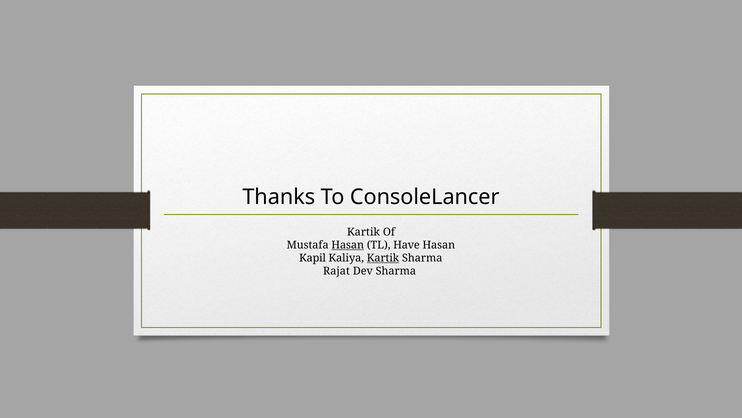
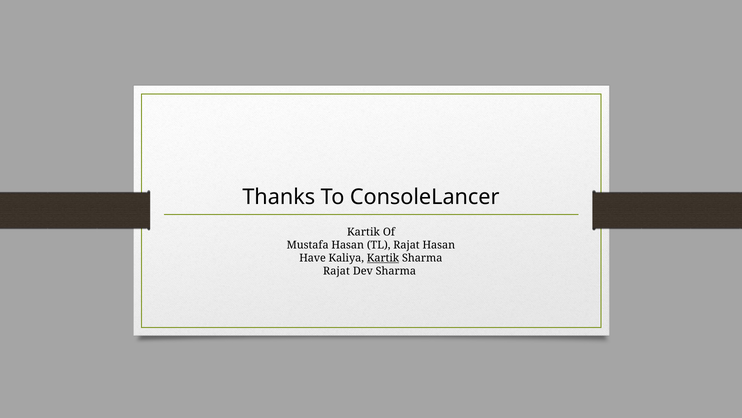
Hasan at (348, 245) underline: present -> none
TL Have: Have -> Rajat
Kapil: Kapil -> Have
